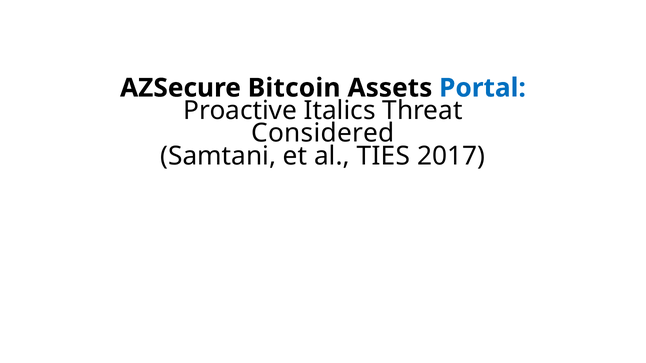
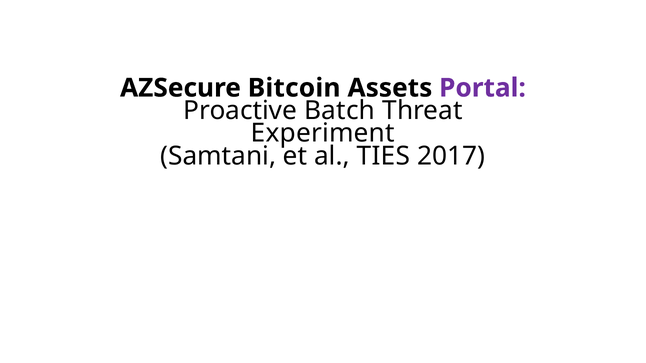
Portal colour: blue -> purple
Italics: Italics -> Batch
Considered: Considered -> Experiment
